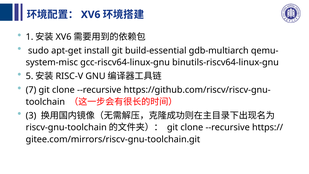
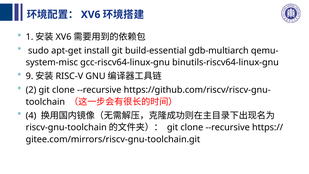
5: 5 -> 9
7: 7 -> 2
3: 3 -> 4
